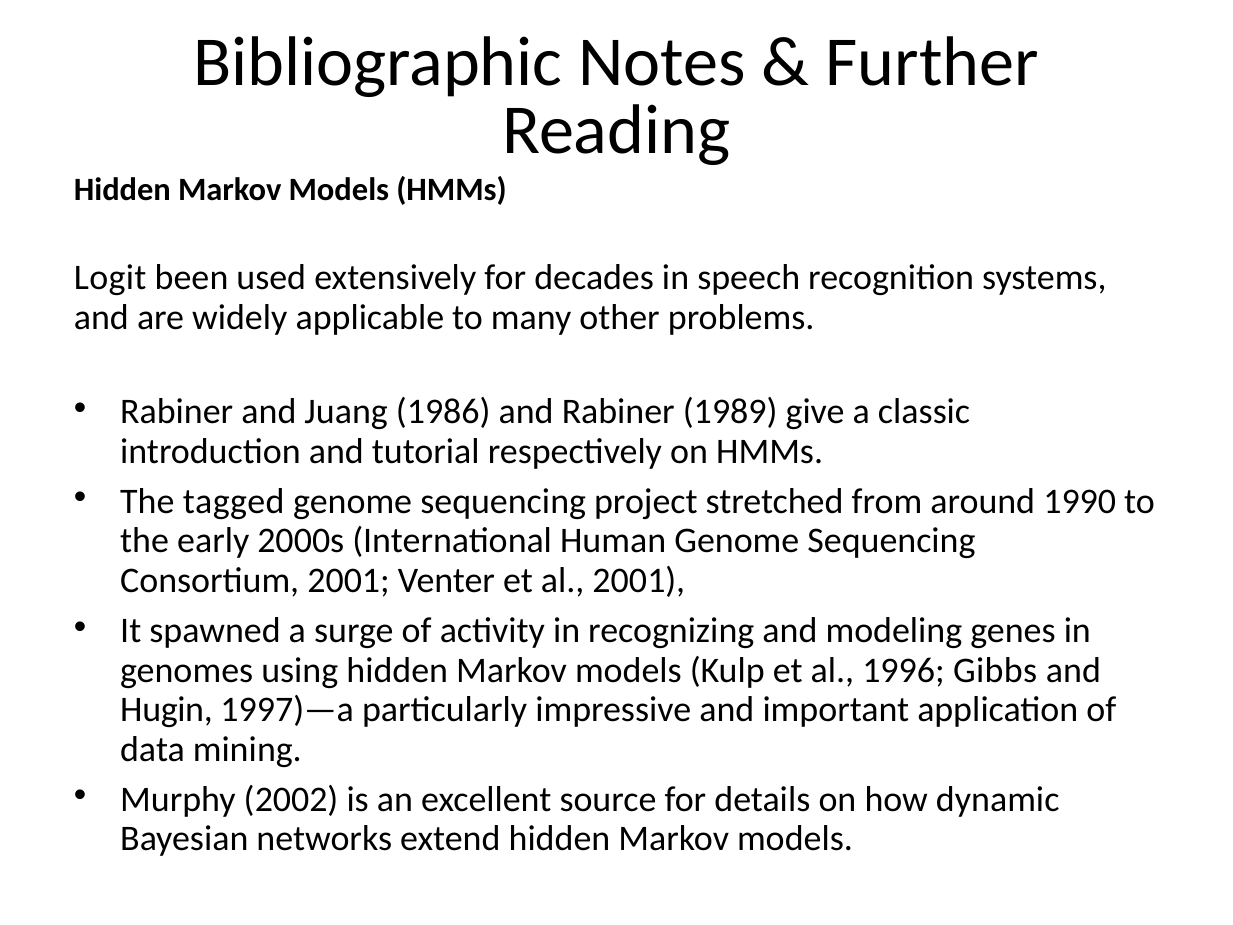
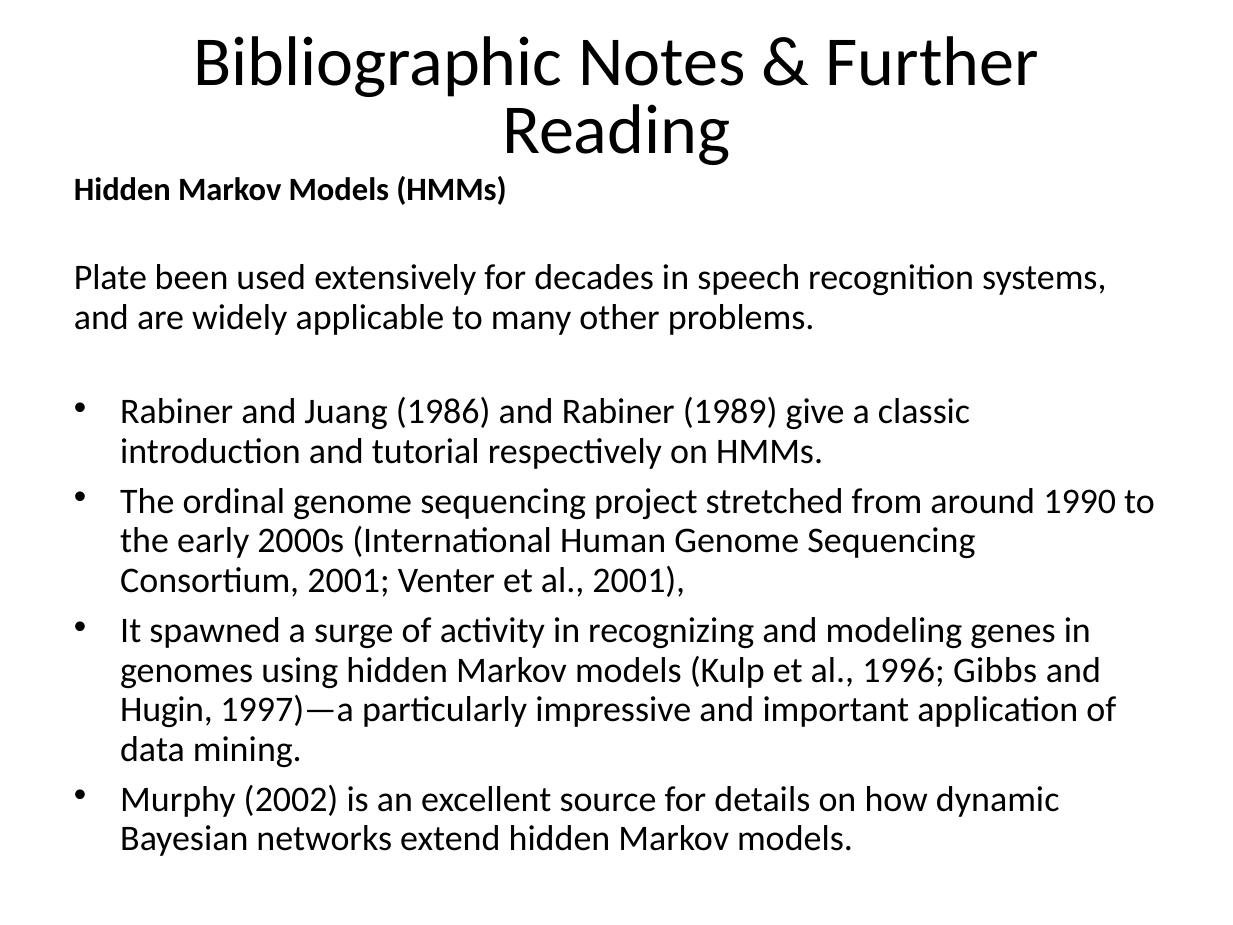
Logit: Logit -> Plate
tagged: tagged -> ordinal
